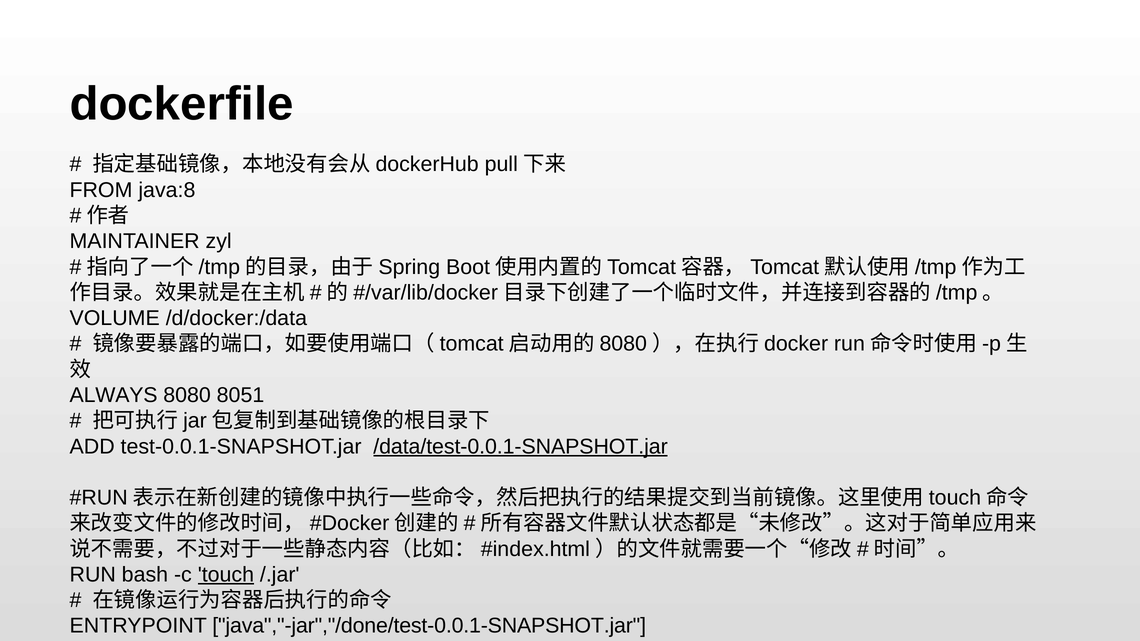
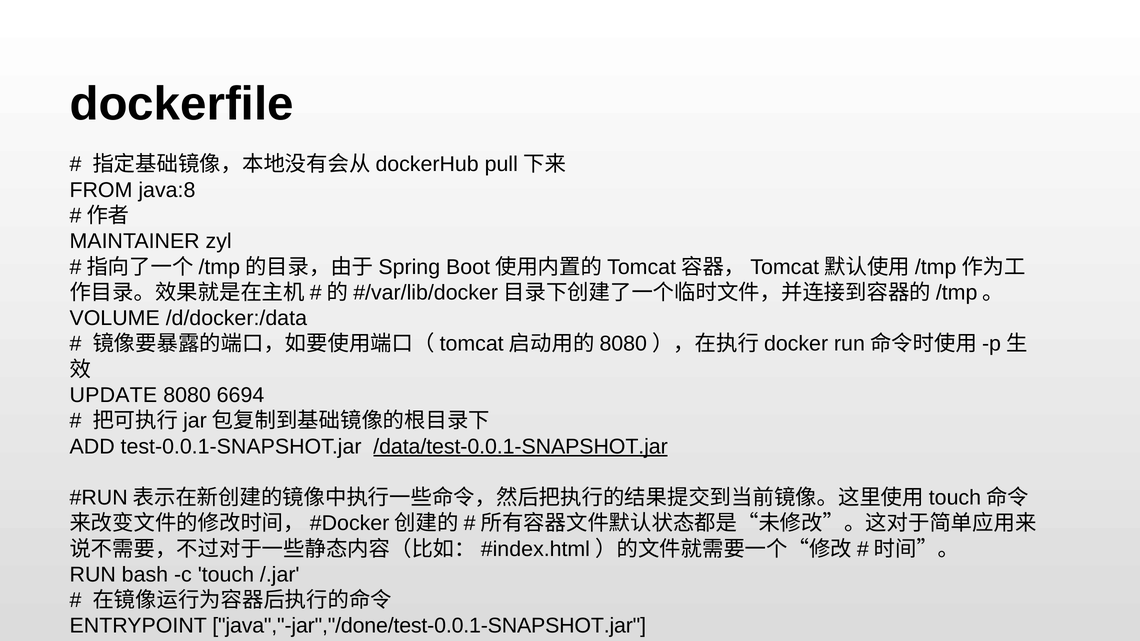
ALWAYS: ALWAYS -> UPDATE
8051: 8051 -> 6694
touch underline: present -> none
